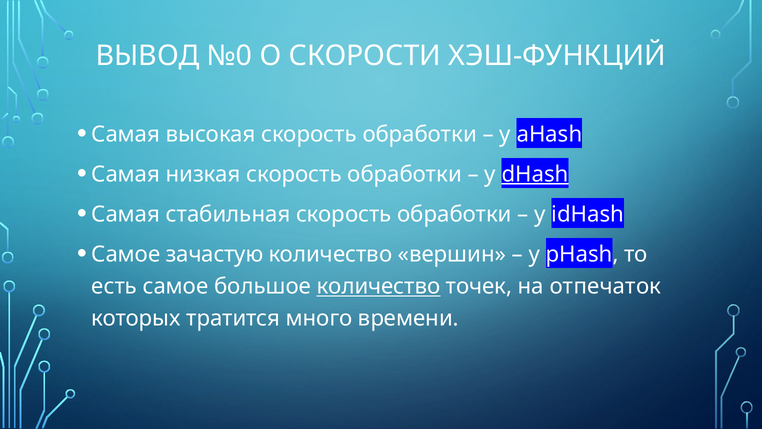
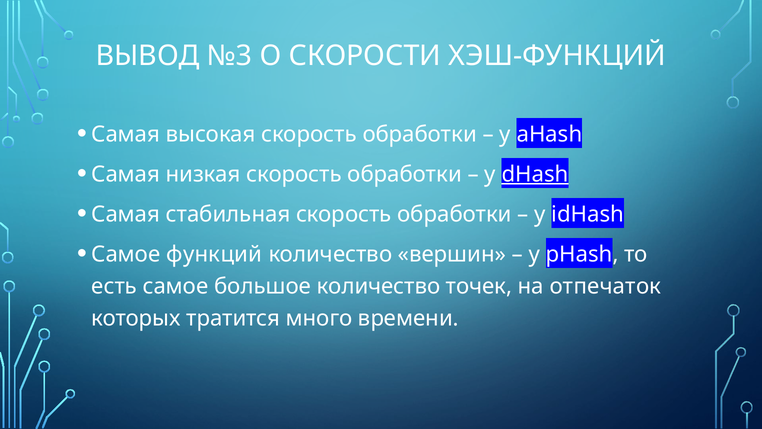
№0: №0 -> №3
зачастую: зачастую -> функций
количество at (378, 286) underline: present -> none
